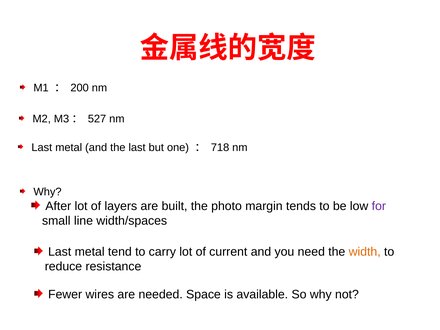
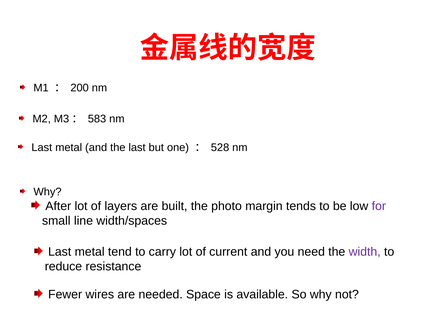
527: 527 -> 583
718: 718 -> 528
width colour: orange -> purple
